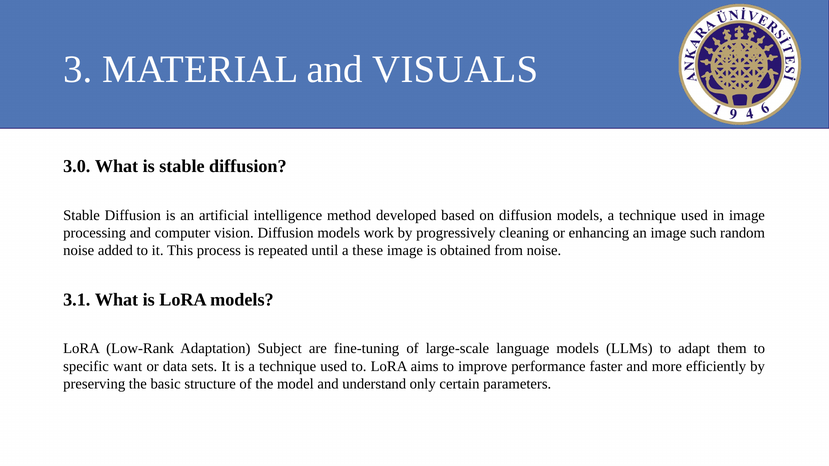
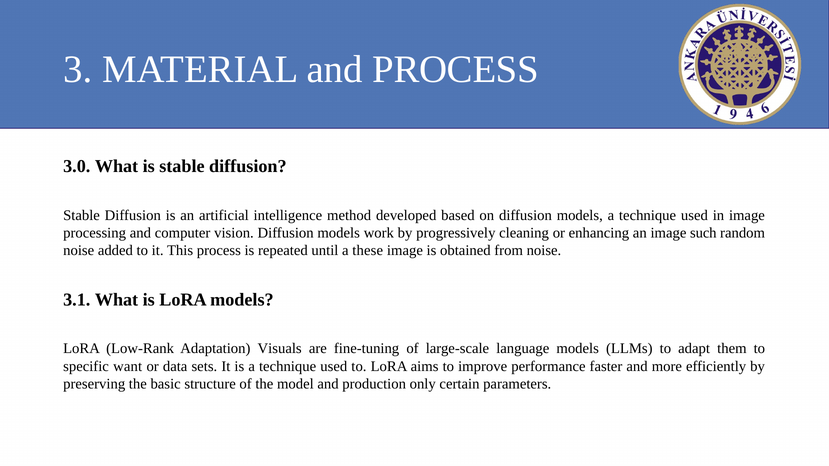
and VISUALS: VISUALS -> PROCESS
Subject: Subject -> Visuals
understand: understand -> production
